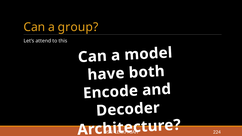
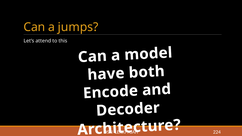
group: group -> jumps
